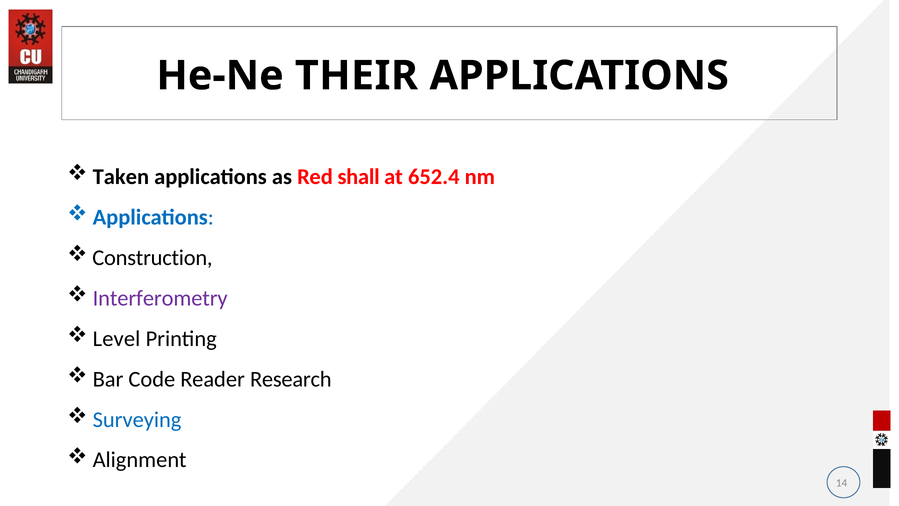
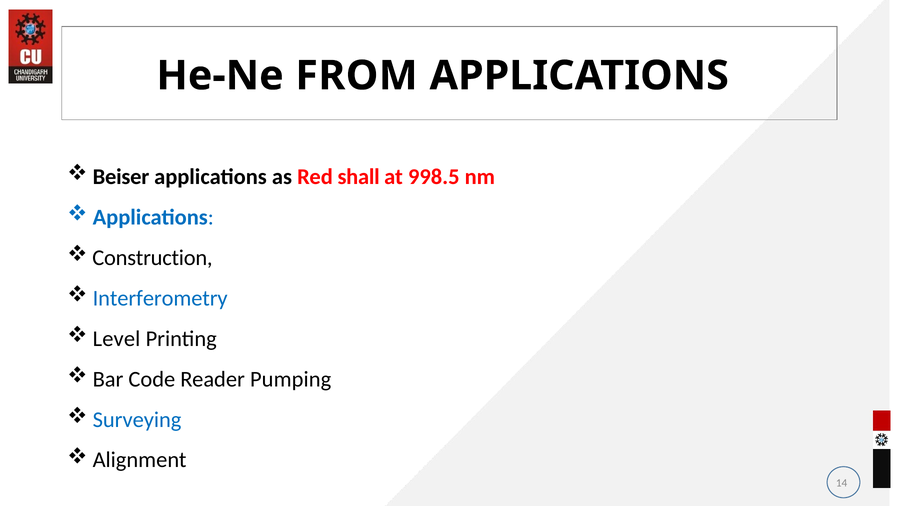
THEIR: THEIR -> FROM
Taken: Taken -> Beiser
652.4: 652.4 -> 998.5
Interferometry colour: purple -> blue
Research: Research -> Pumping
